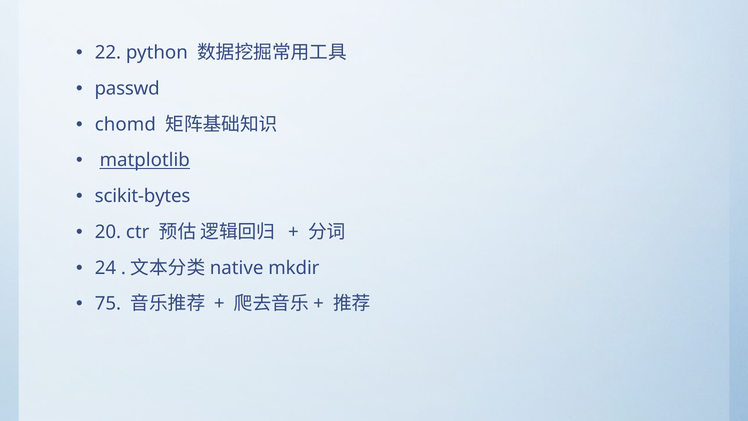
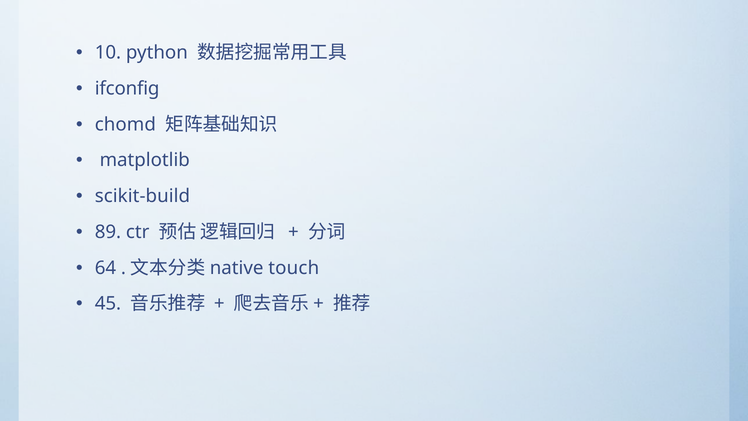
22: 22 -> 10
passwd: passwd -> ifconfig
matplotlib underline: present -> none
scikit-bytes: scikit-bytes -> scikit-build
20: 20 -> 89
24: 24 -> 64
mkdir: mkdir -> touch
75: 75 -> 45
